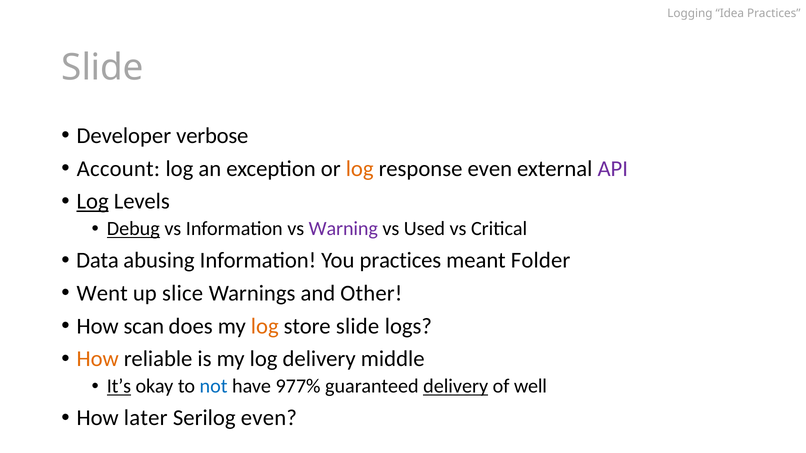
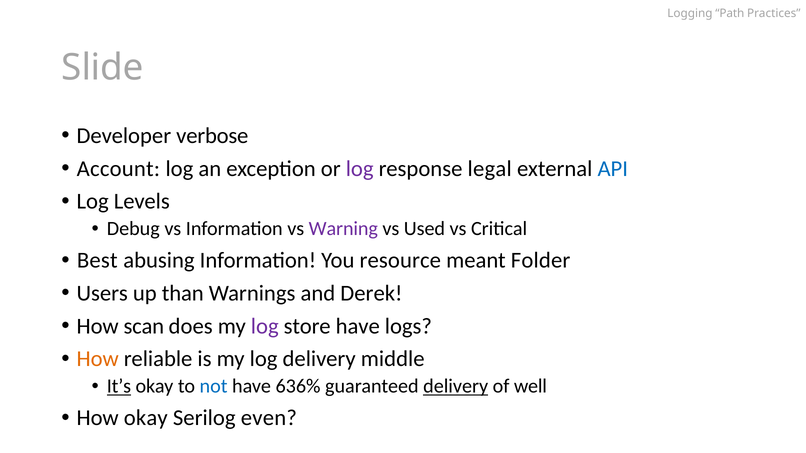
Idea: Idea -> Path
log at (360, 169) colour: orange -> purple
response even: even -> legal
API colour: purple -> blue
Log at (93, 202) underline: present -> none
Debug underline: present -> none
Data: Data -> Best
You practices: practices -> resource
Went: Went -> Users
slice: slice -> than
Other: Other -> Derek
log at (265, 326) colour: orange -> purple
store slide: slide -> have
977%: 977% -> 636%
How later: later -> okay
